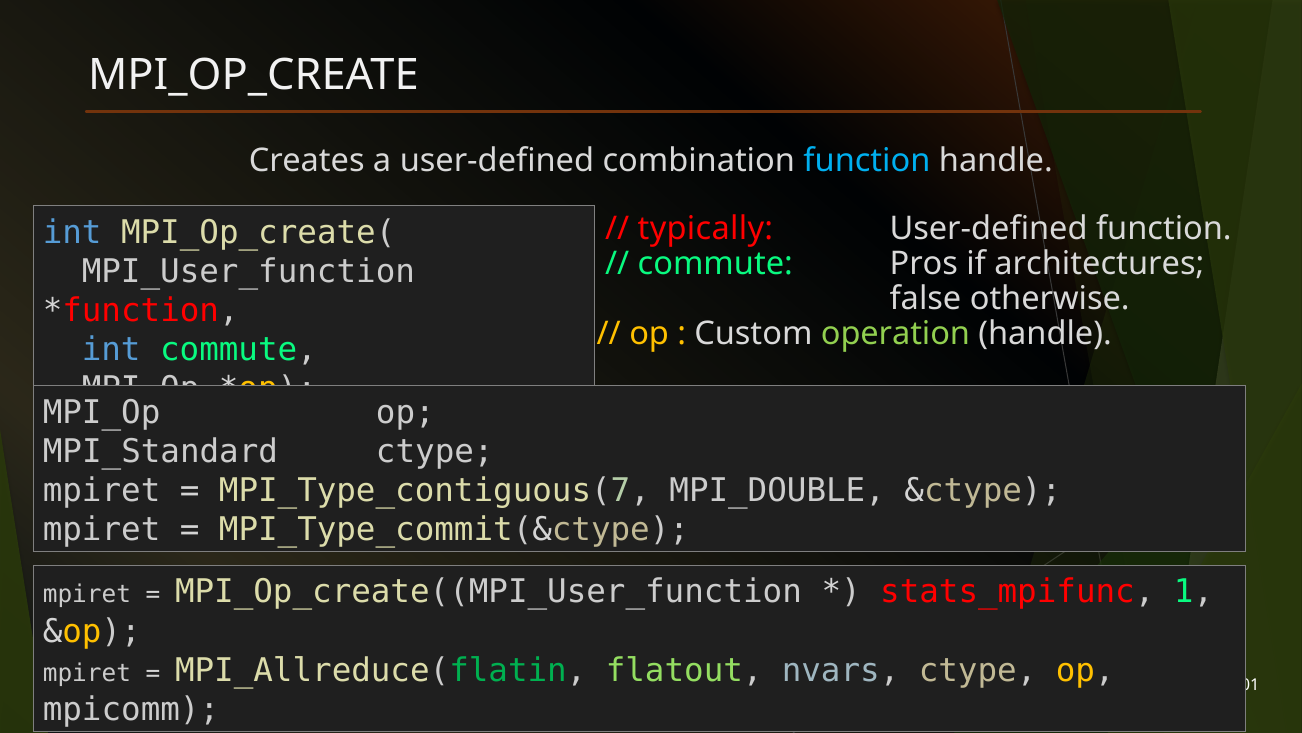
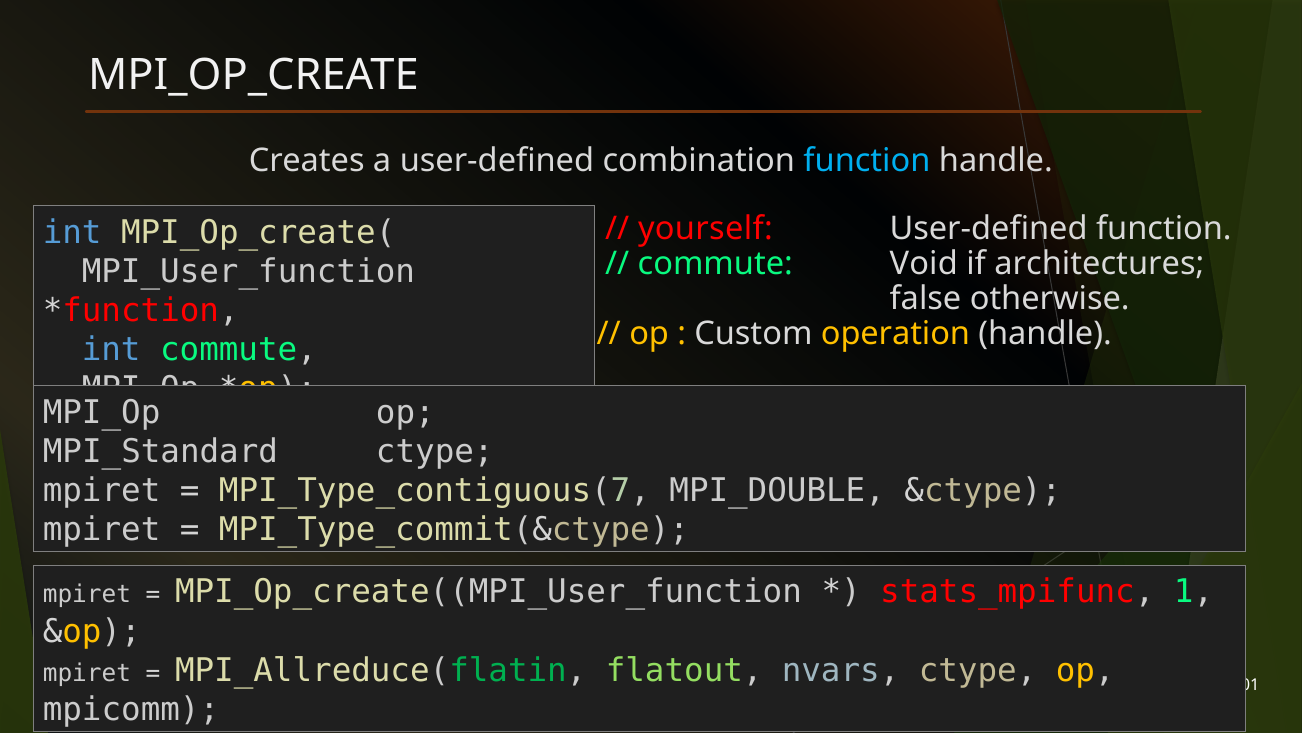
typically: typically -> yourself
Pros: Pros -> Void
operation colour: light green -> yellow
